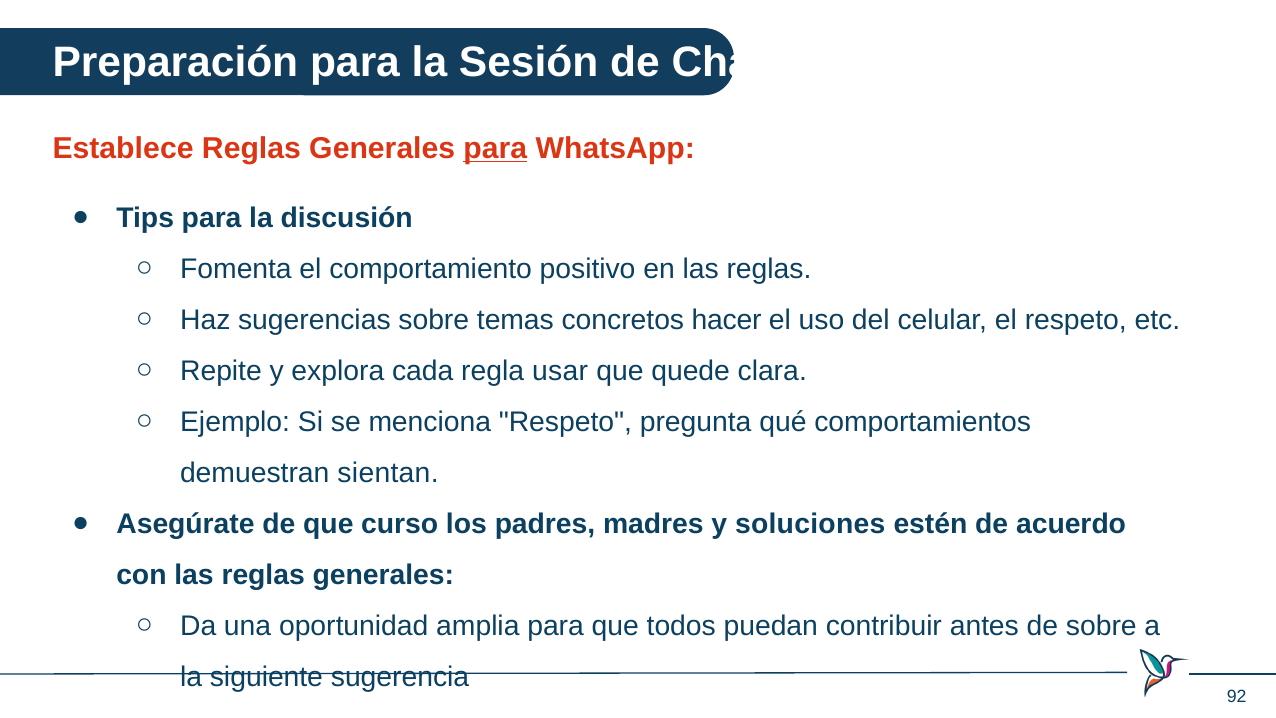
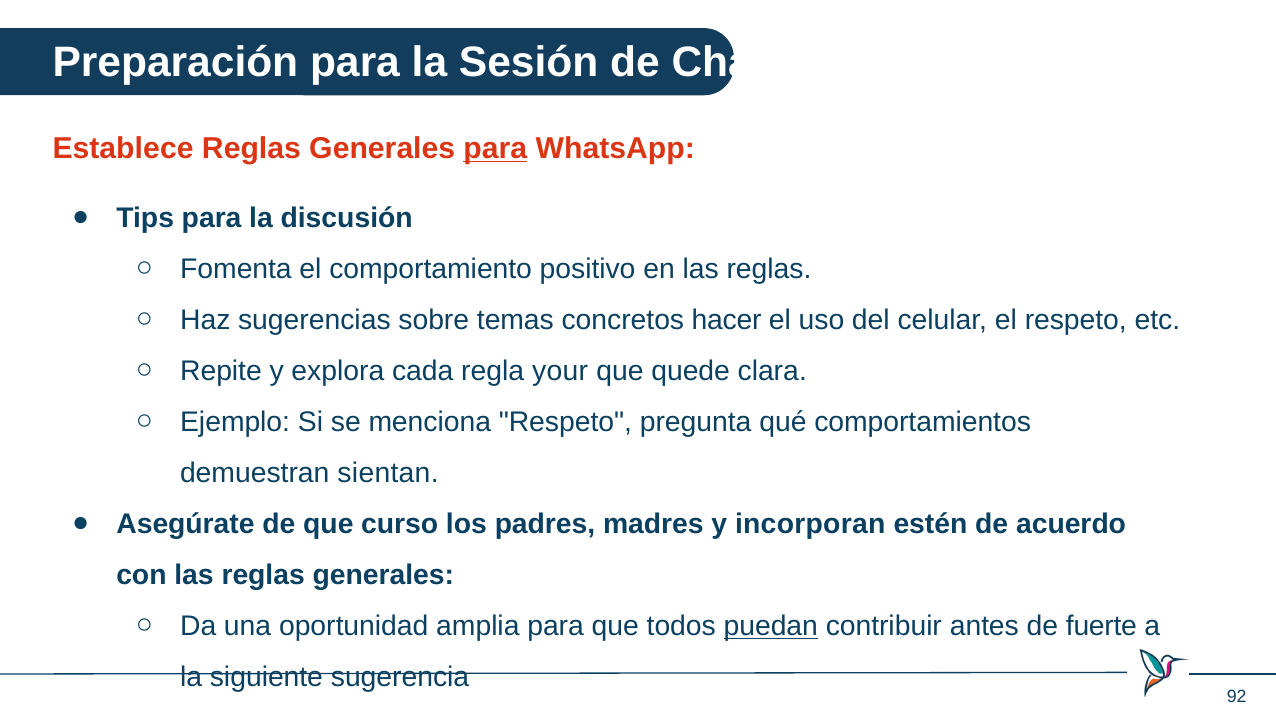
usar: usar -> your
soluciones: soluciones -> incorporan
puedan underline: none -> present
de sobre: sobre -> fuerte
